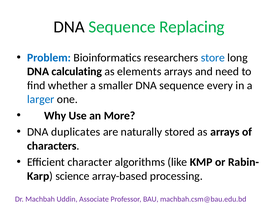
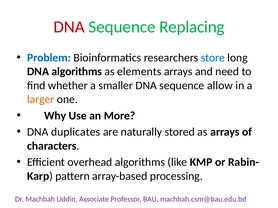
DNA at (69, 27) colour: black -> red
DNA calculating: calculating -> algorithms
every: every -> allow
larger colour: blue -> orange
character: character -> overhead
science: science -> pattern
